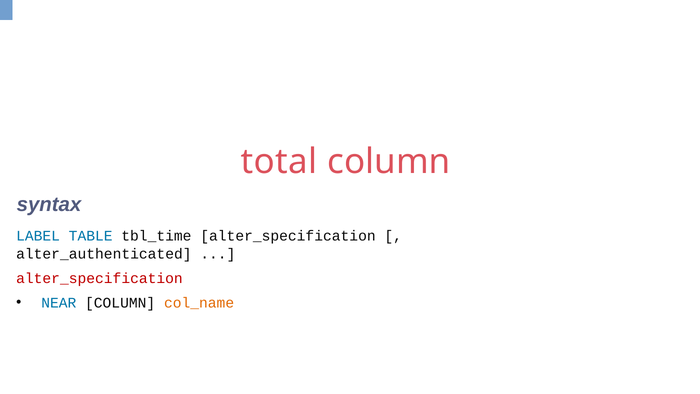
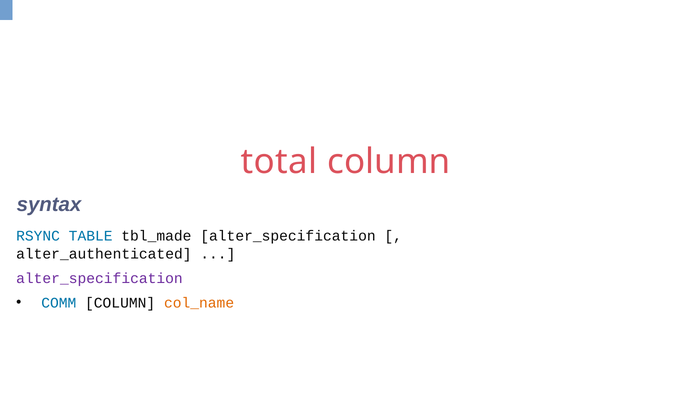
LABEL: LABEL -> RSYNC
tbl_time: tbl_time -> tbl_made
alter_specification at (99, 278) colour: red -> purple
NEAR: NEAR -> COMM
